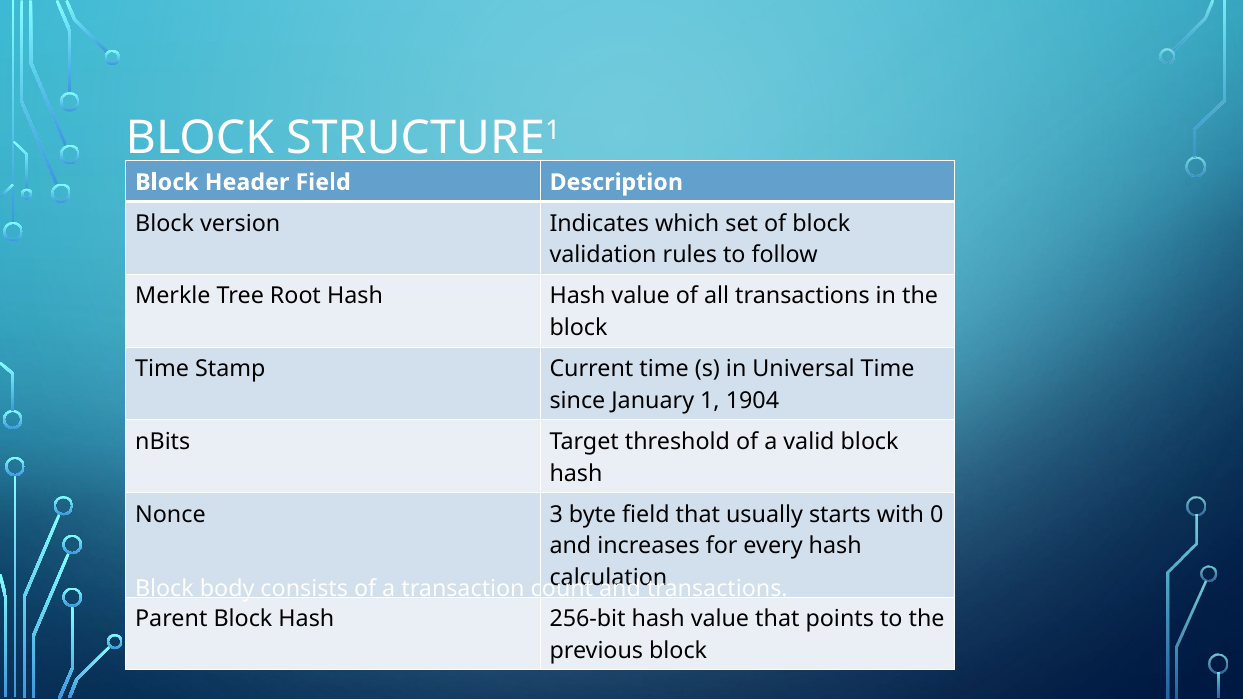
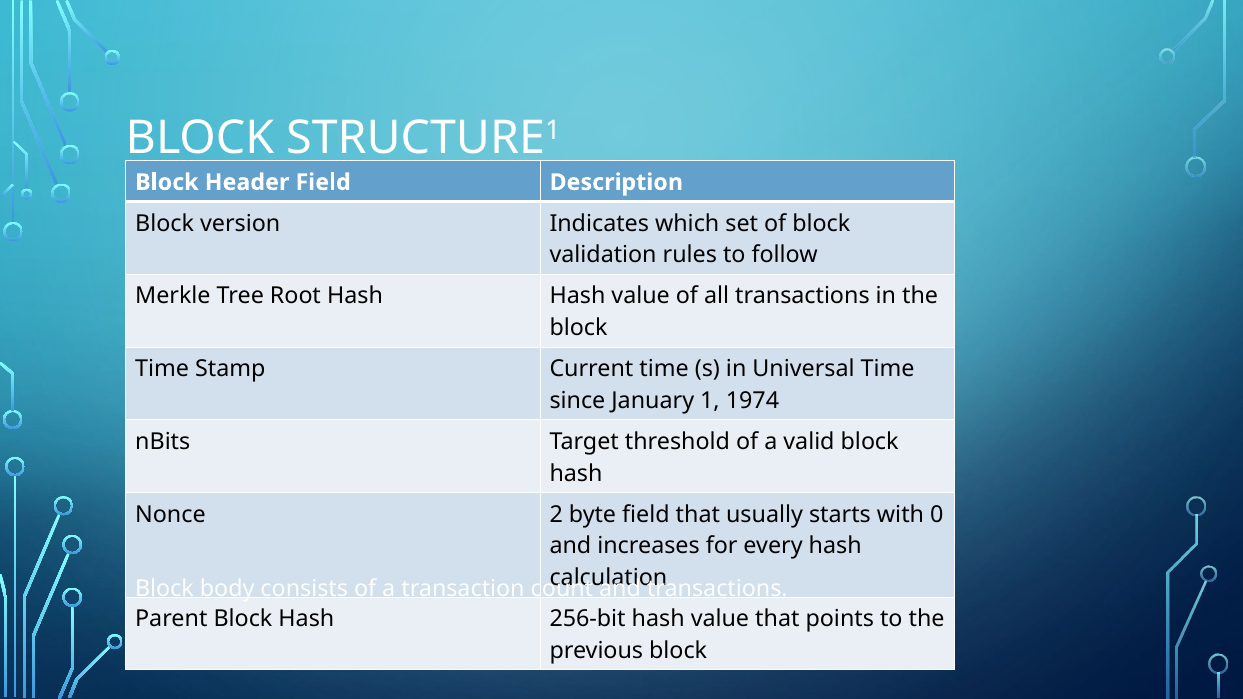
1904: 1904 -> 1974
3: 3 -> 2
